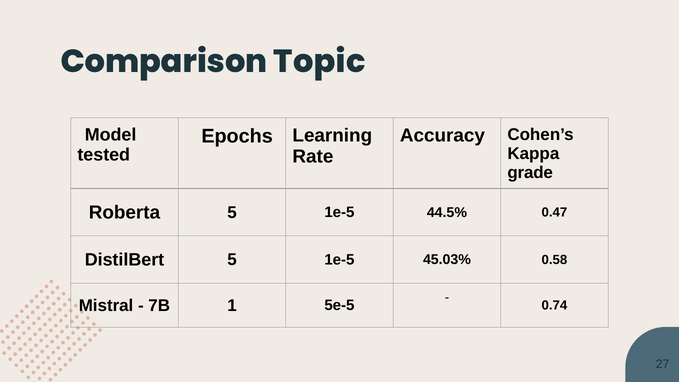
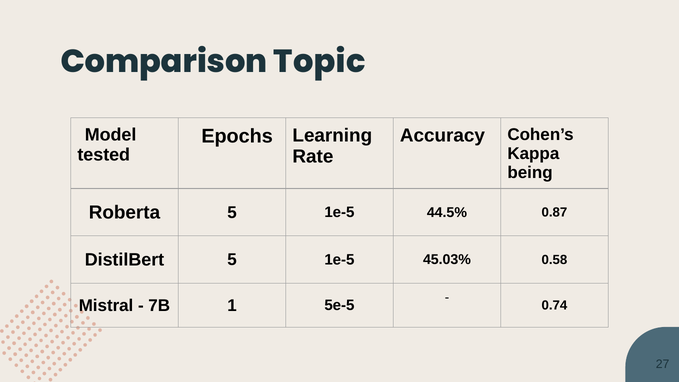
grade: grade -> being
0.47: 0.47 -> 0.87
